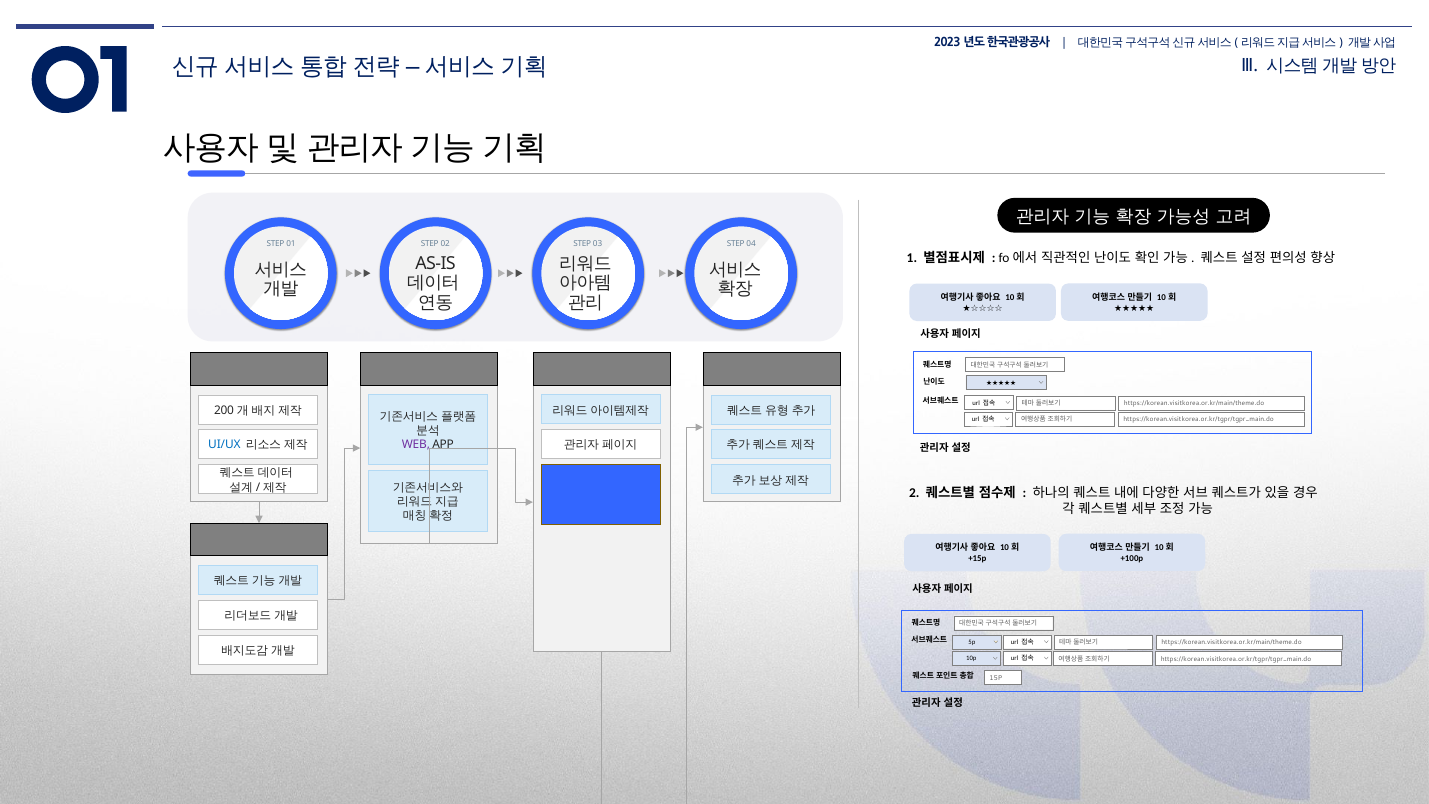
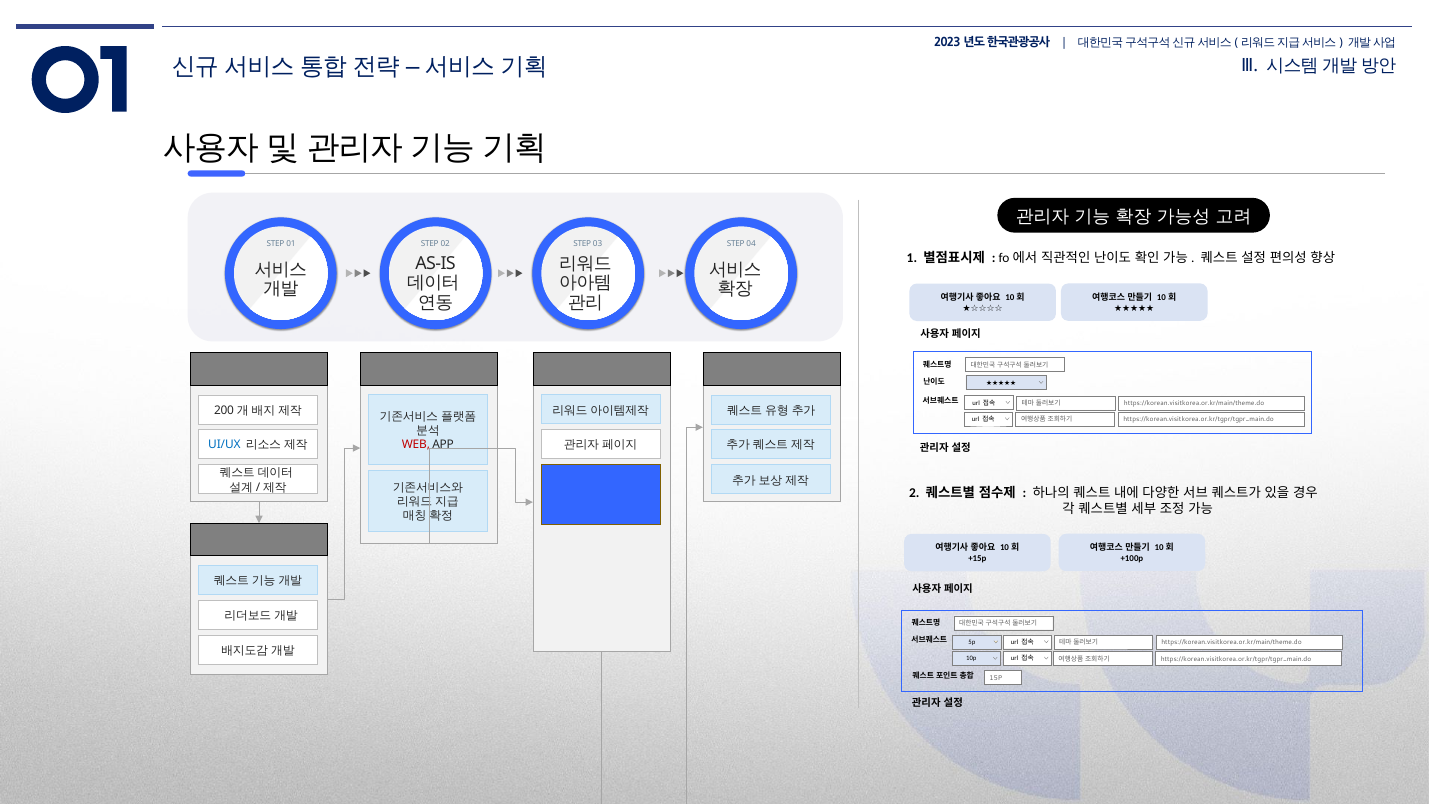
WEB colour: purple -> red
